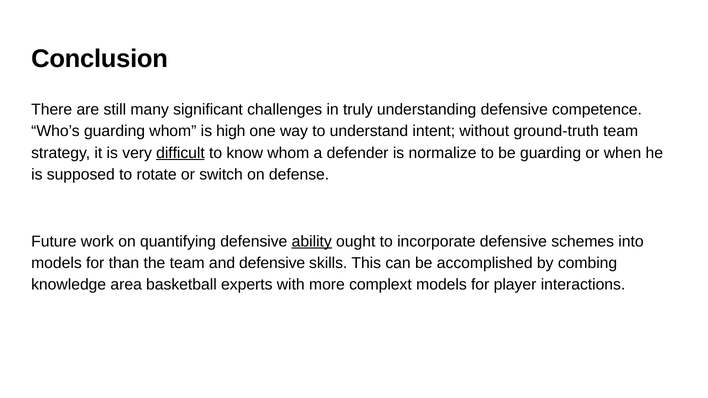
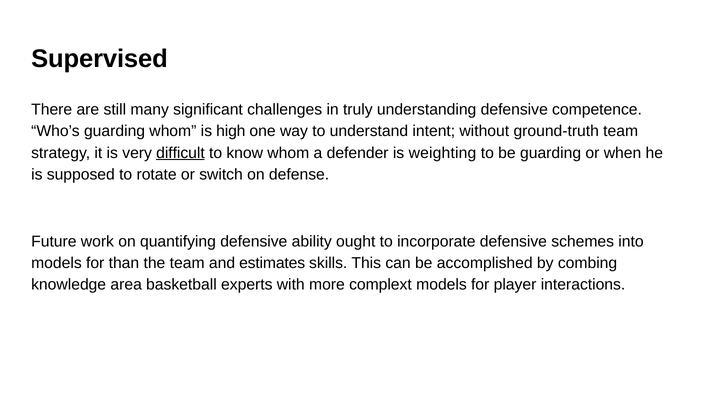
Conclusion: Conclusion -> Supervised
normalize: normalize -> weighting
ability underline: present -> none
and defensive: defensive -> estimates
